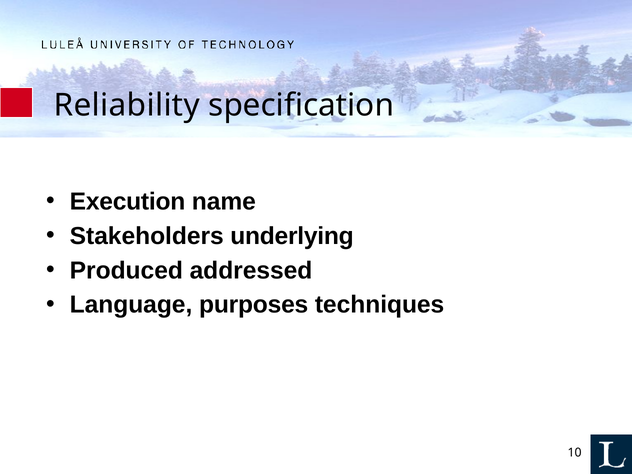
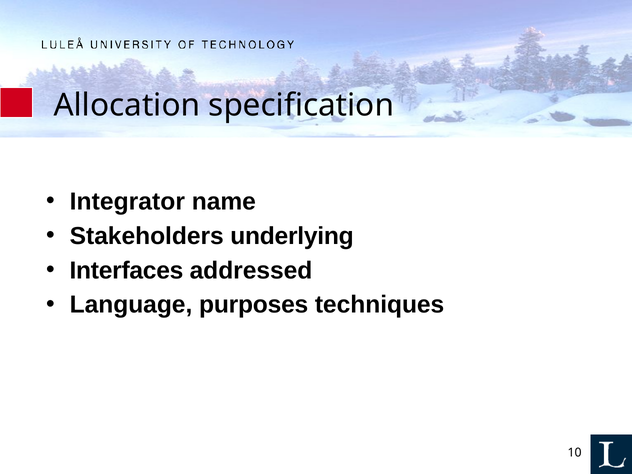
Reliability: Reliability -> Allocation
Execution: Execution -> Integrator
Produced: Produced -> Interfaces
